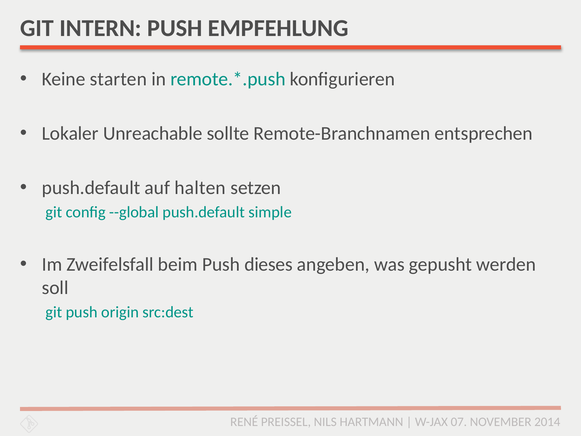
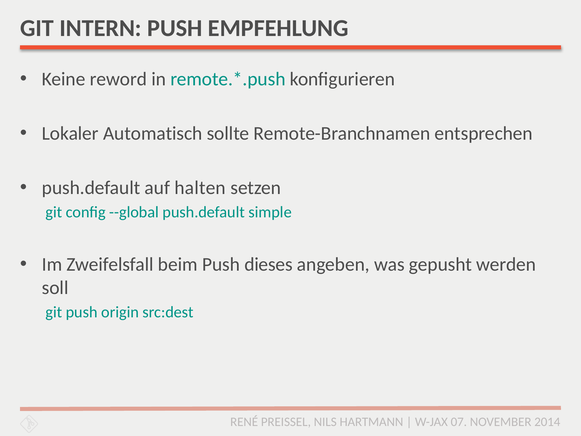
starten: starten -> reword
Unreachable: Unreachable -> Automatisch
